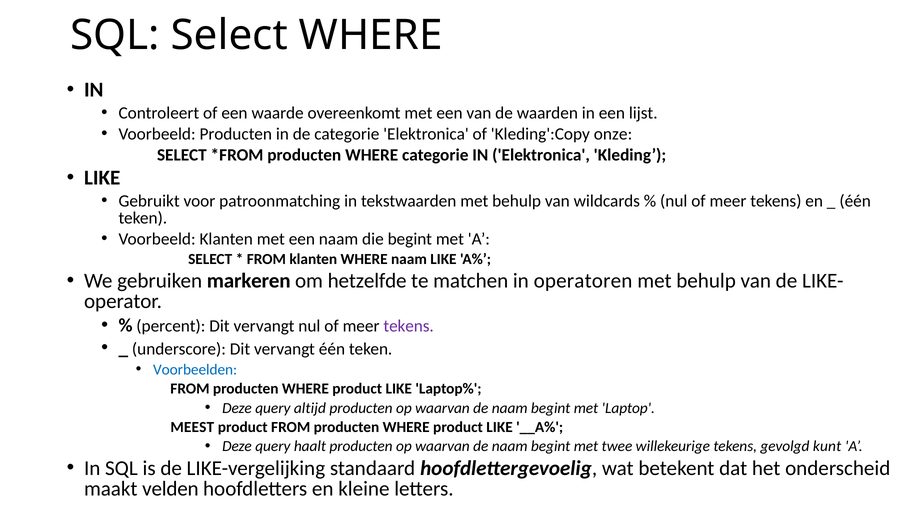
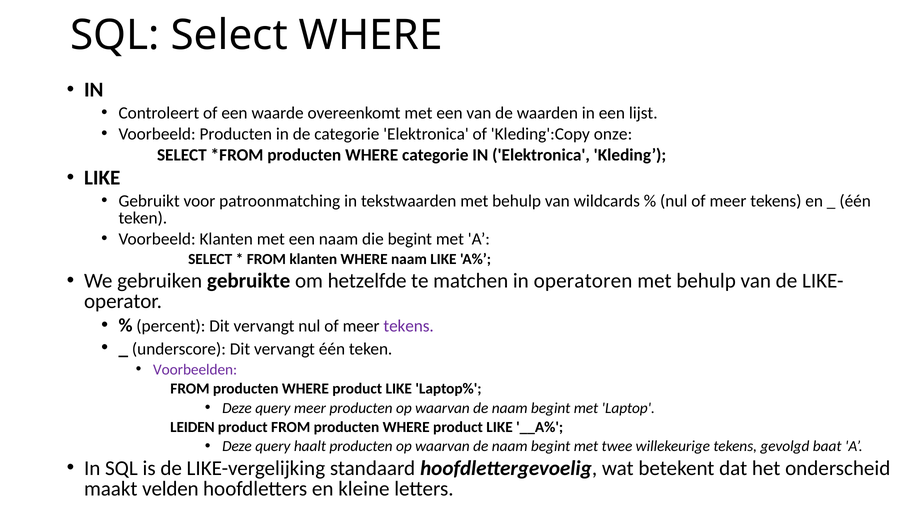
markeren: markeren -> gebruikte
Voorbeelden colour: blue -> purple
query altijd: altijd -> meer
MEEST: MEEST -> LEIDEN
kunt: kunt -> baat
